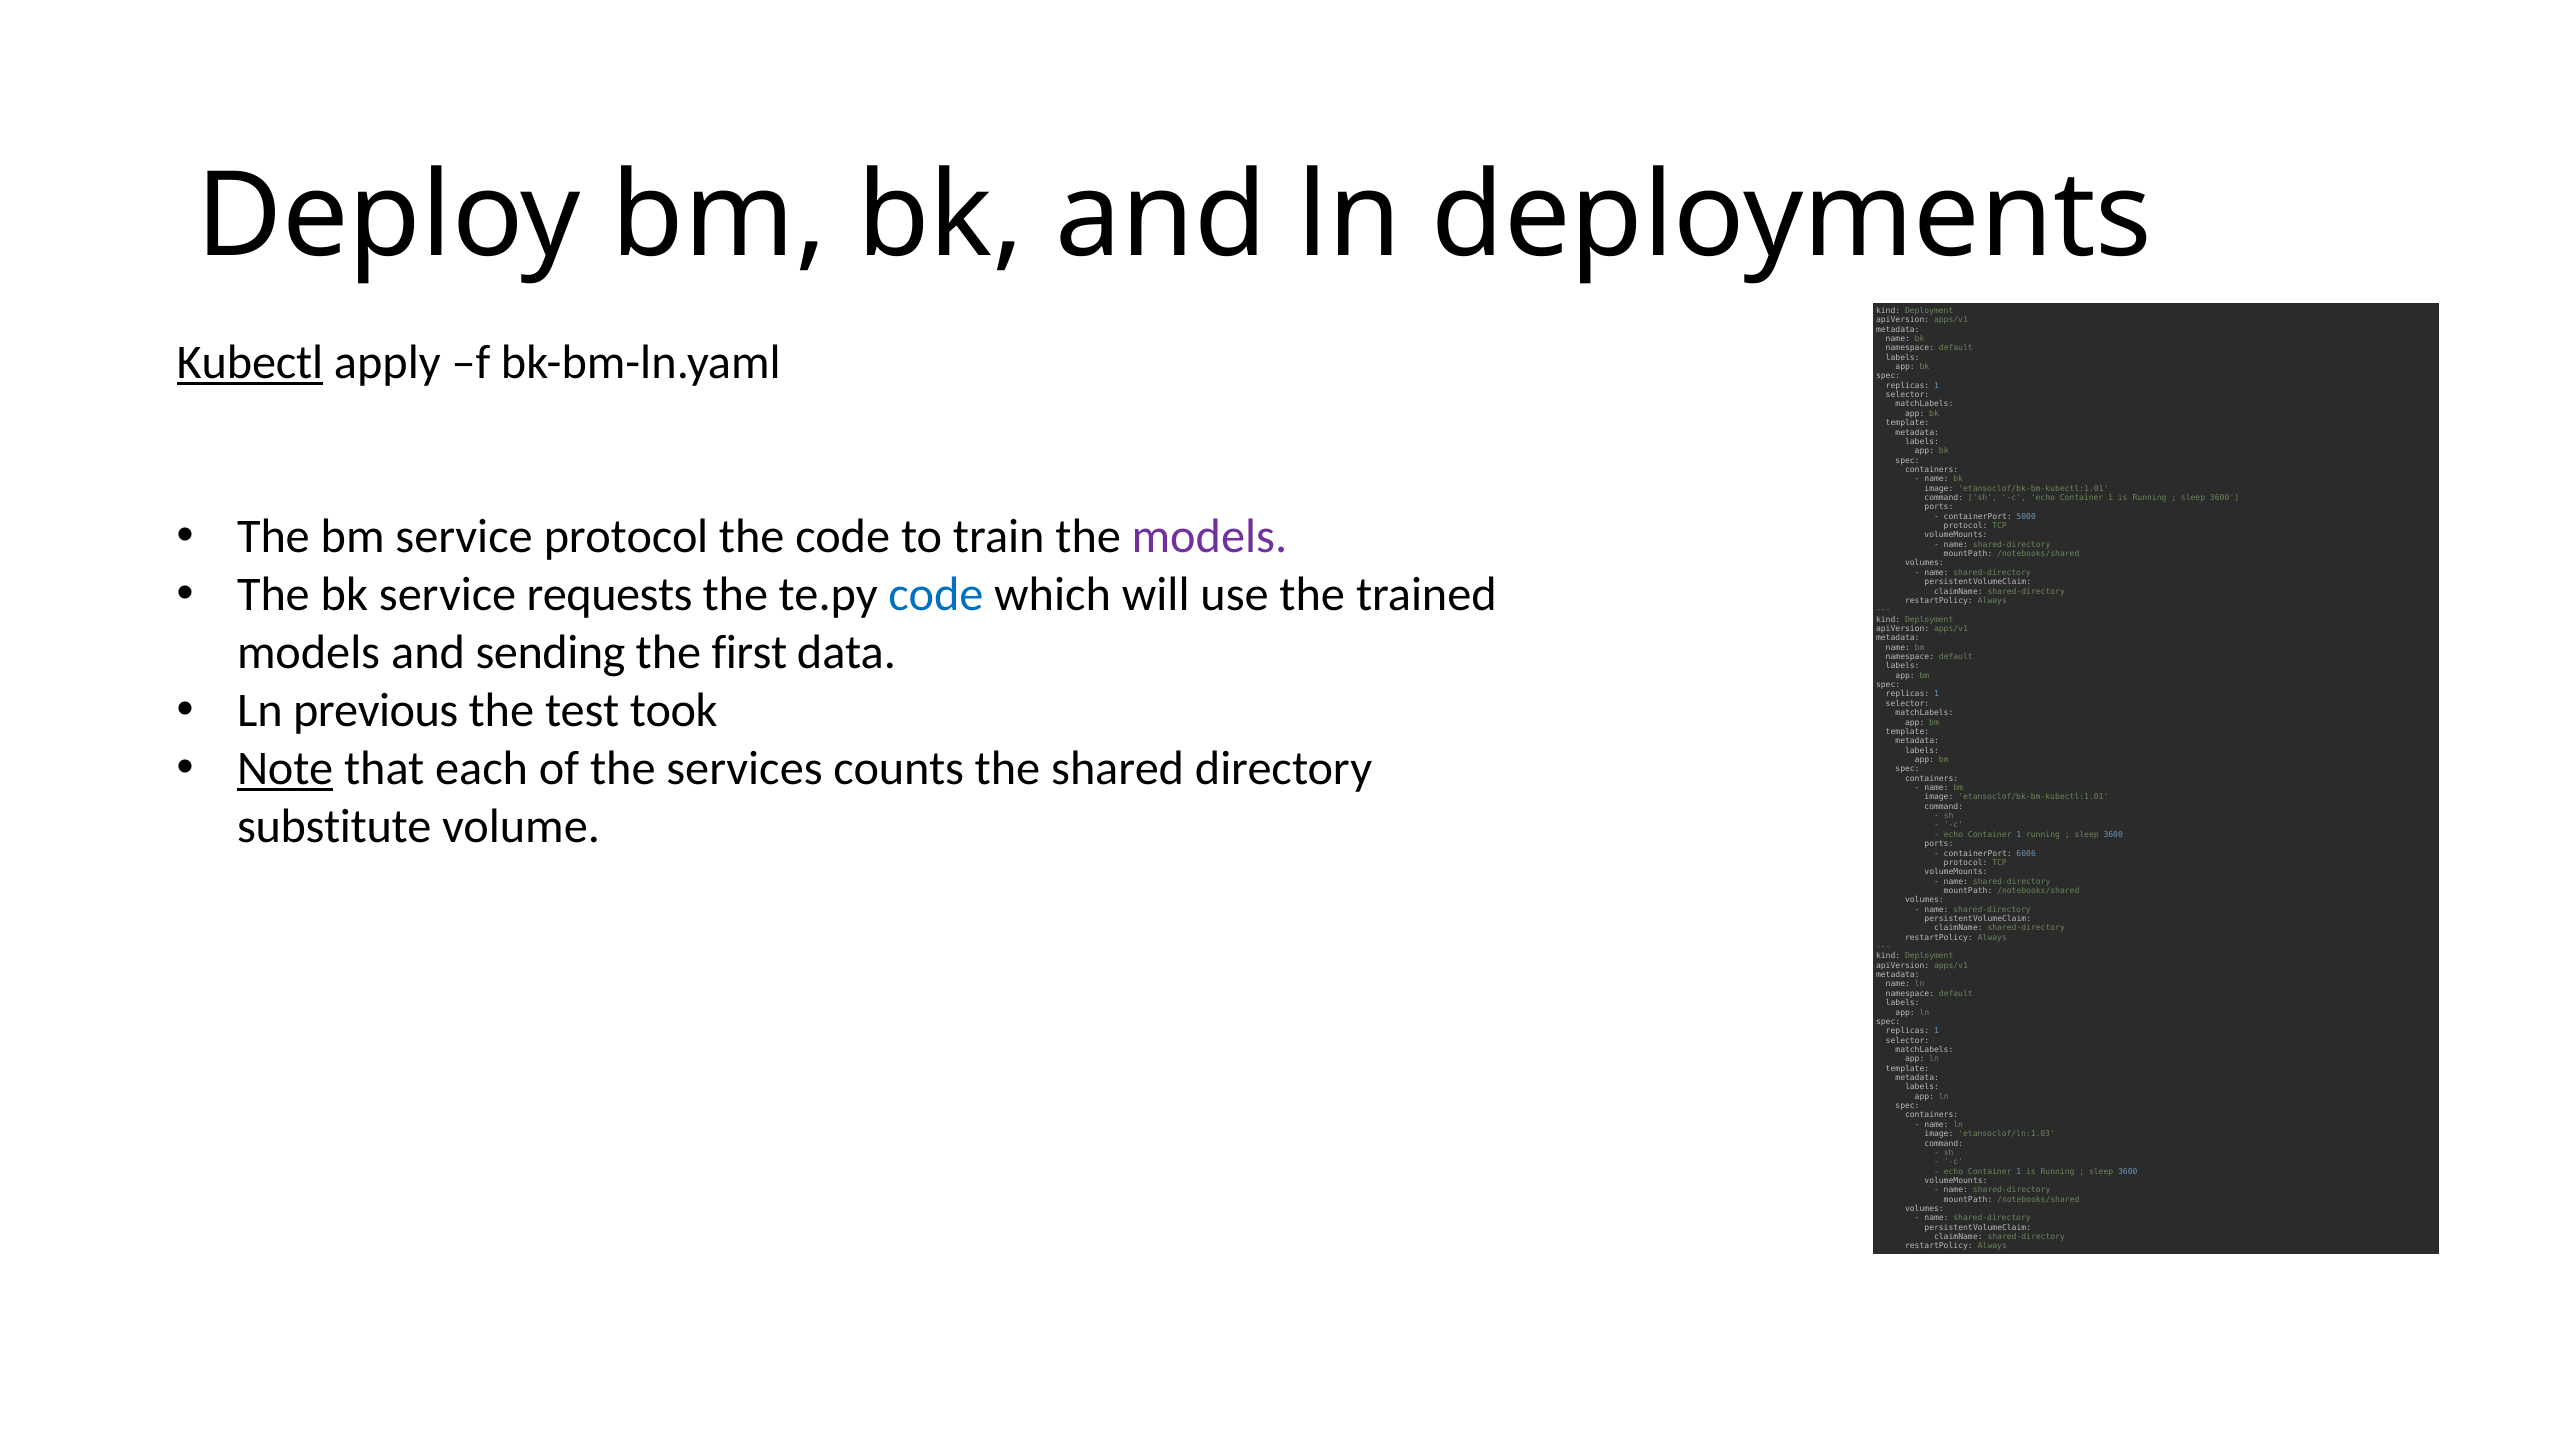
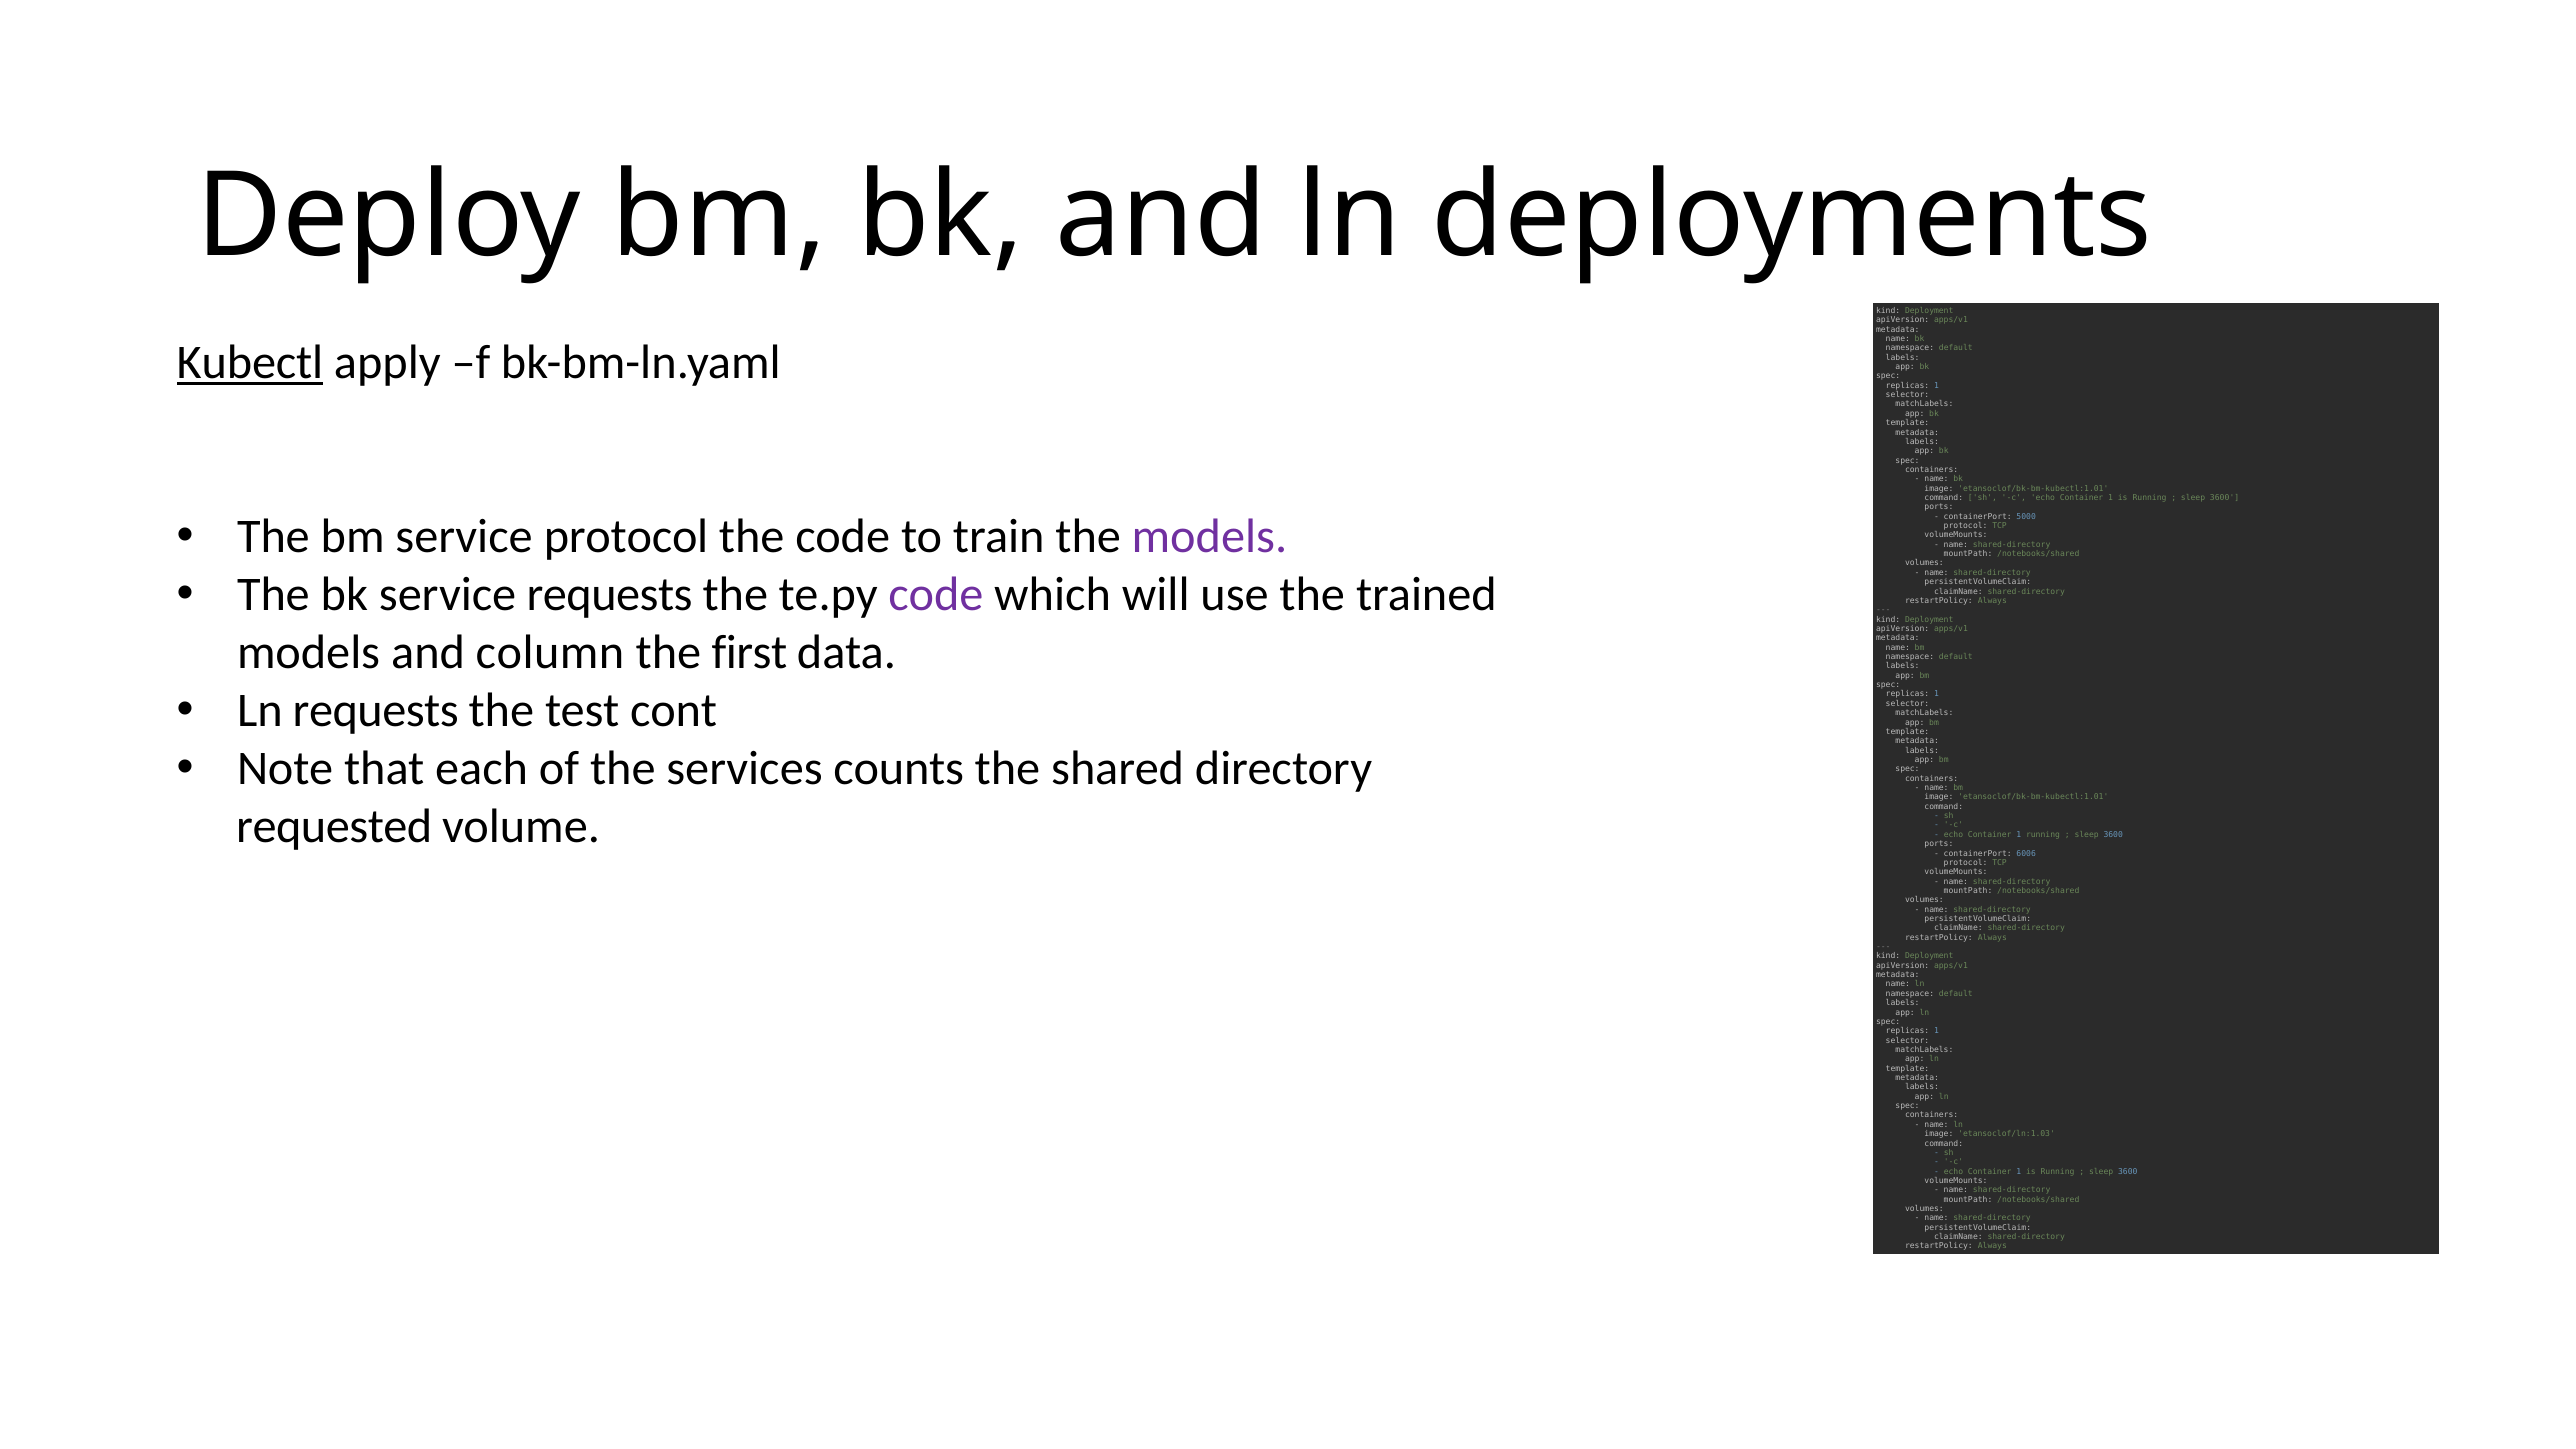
code at (936, 595) colour: blue -> purple
sending: sending -> column
Ln previous: previous -> requests
took: took -> cont
Note underline: present -> none
substitute: substitute -> requested
